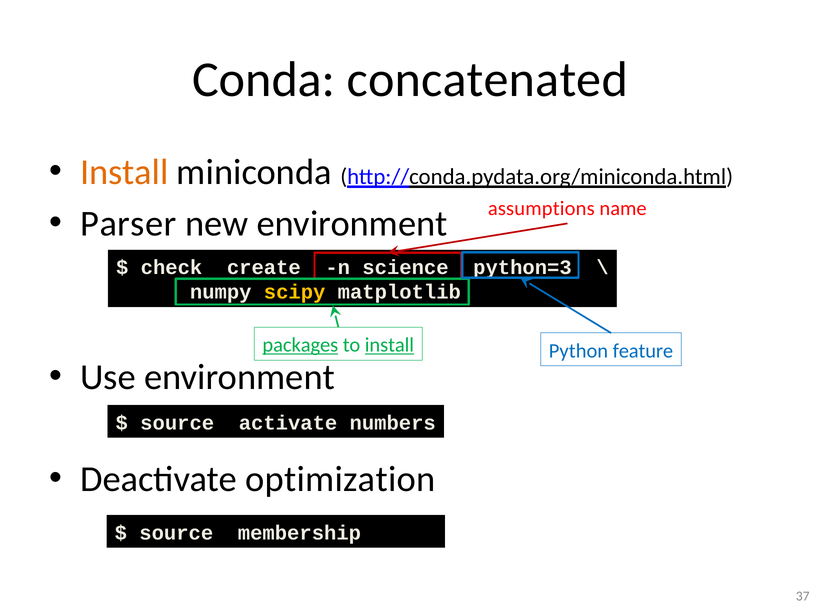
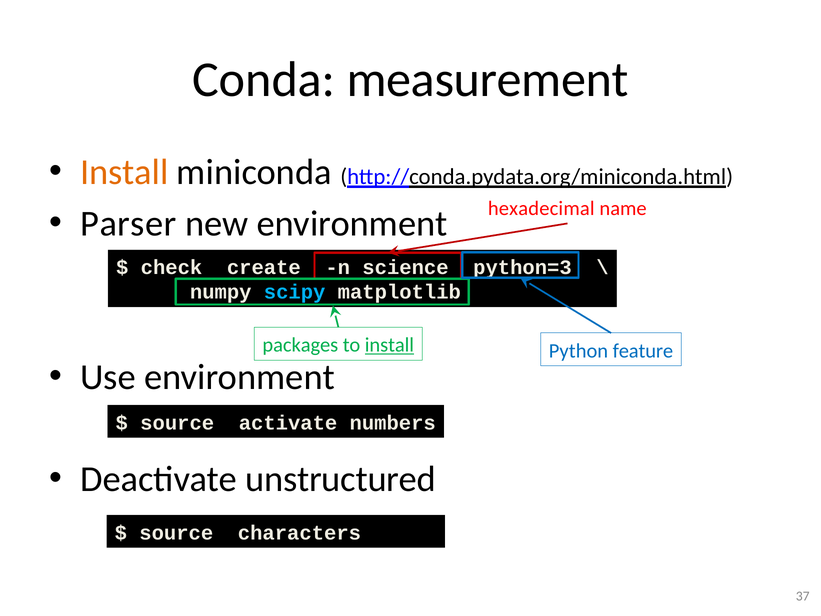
concatenated: concatenated -> measurement
assumptions: assumptions -> hexadecimal
scipy colour: yellow -> light blue
packages underline: present -> none
optimization: optimization -> unstructured
membership: membership -> characters
